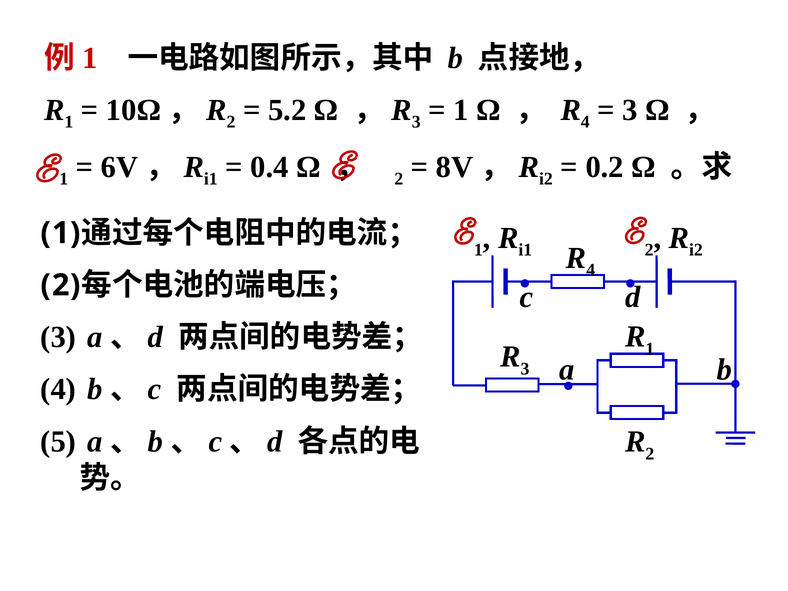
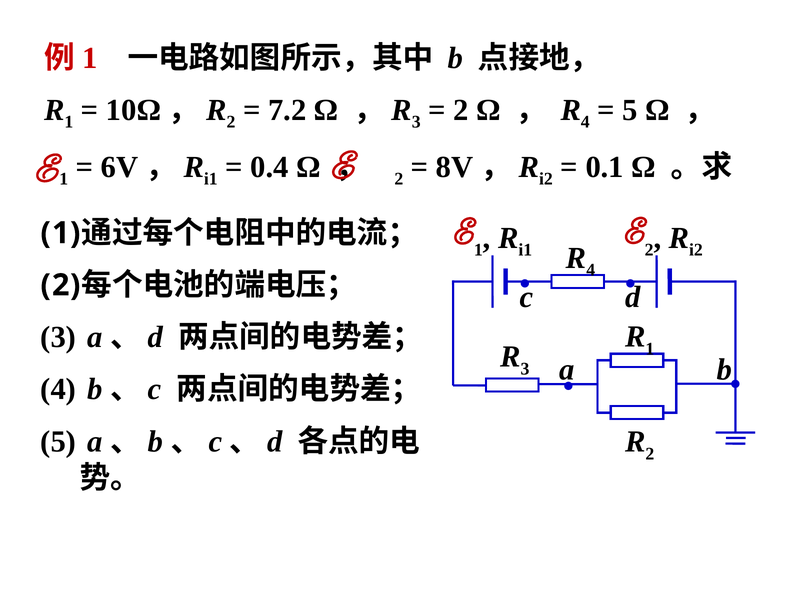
5.2: 5.2 -> 7.2
1 at (461, 110): 1 -> 2
3 at (630, 110): 3 -> 5
0.2: 0.2 -> 0.1
